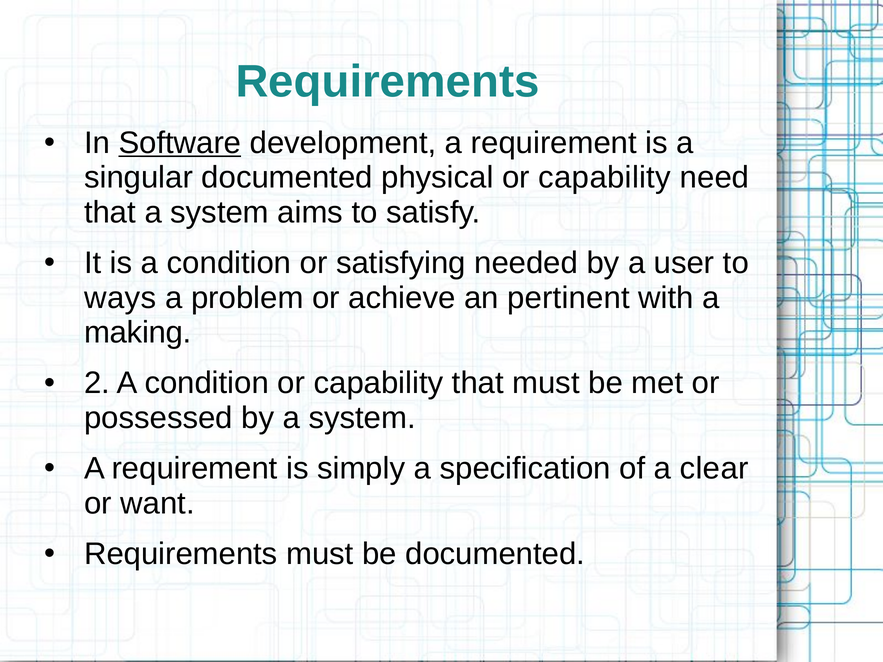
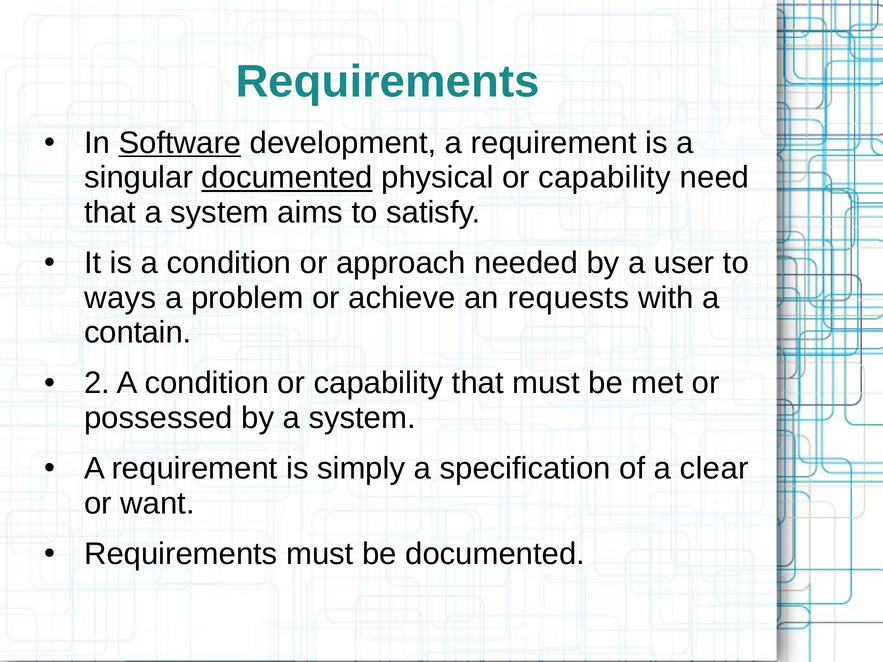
documented at (287, 178) underline: none -> present
satisfying: satisfying -> approach
pertinent: pertinent -> requests
making: making -> contain
